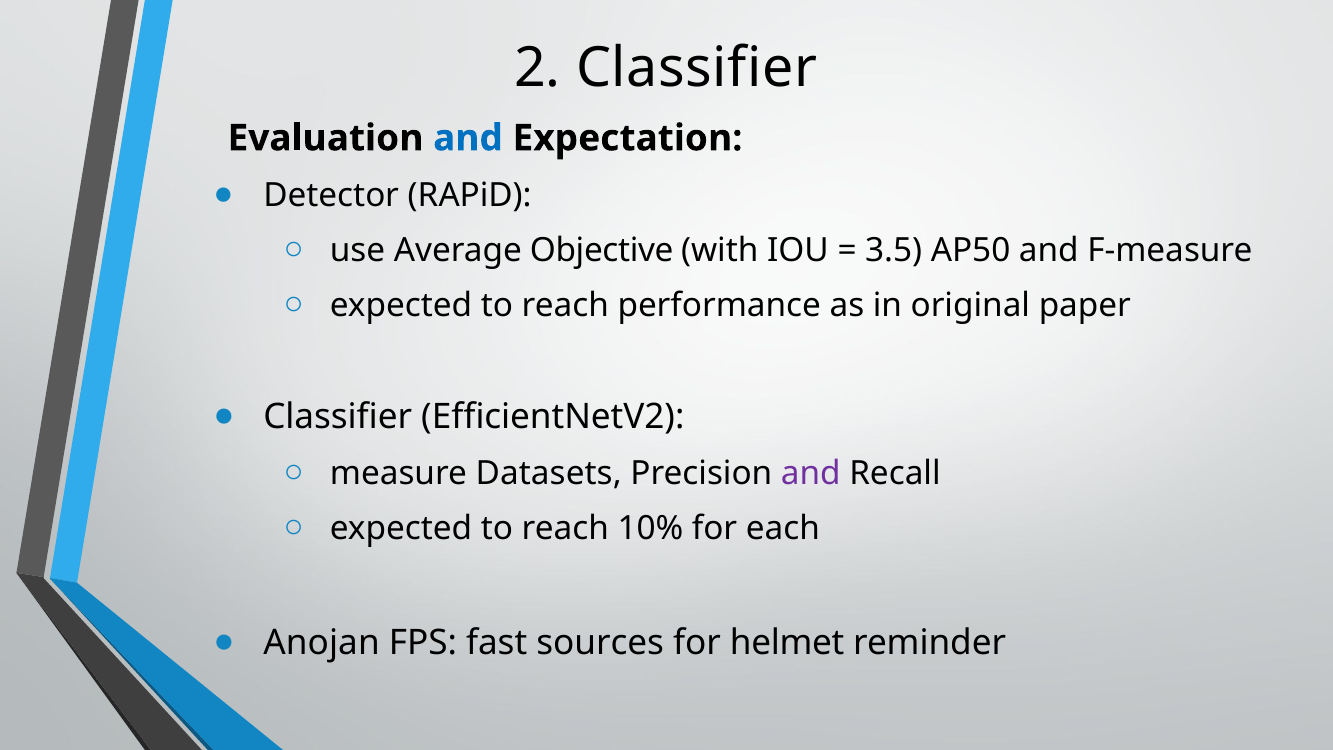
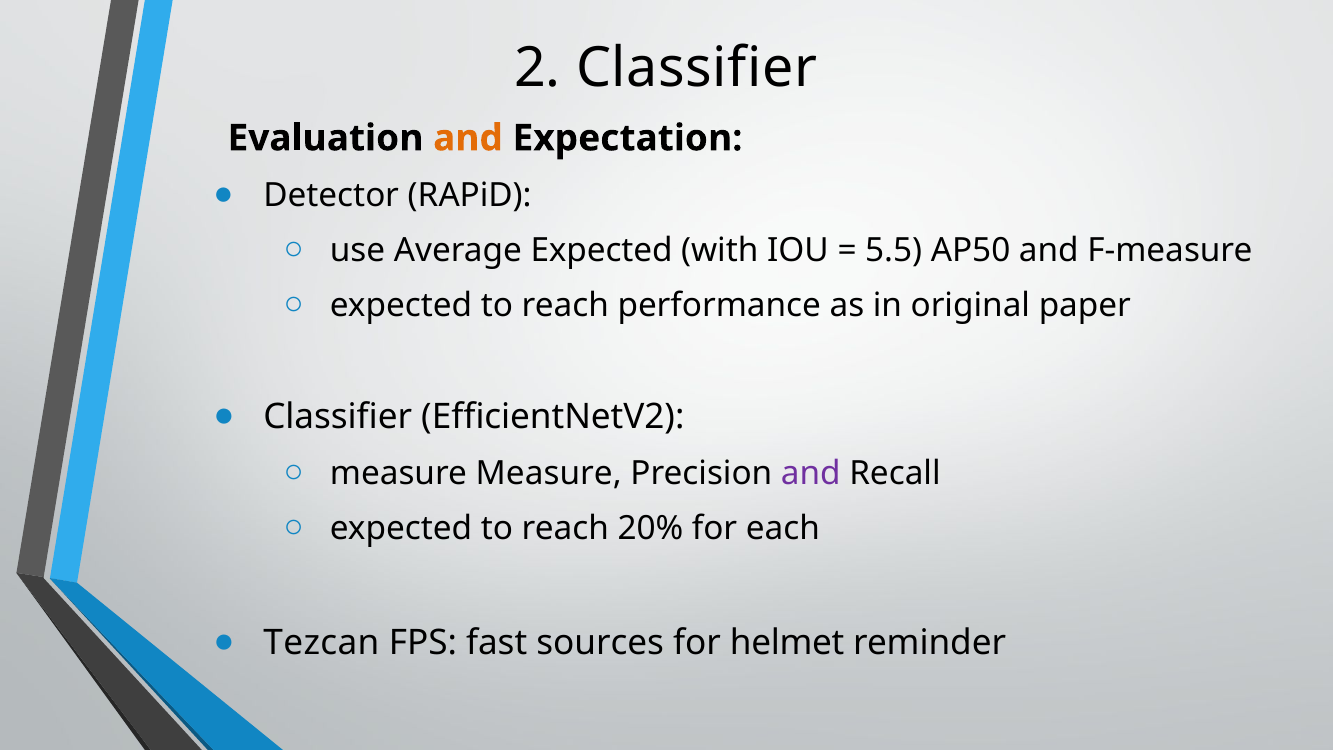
and at (468, 138) colour: blue -> orange
Average Objective: Objective -> Expected
3.5: 3.5 -> 5.5
measure Datasets: Datasets -> Measure
10%: 10% -> 20%
Anojan: Anojan -> Tezcan
